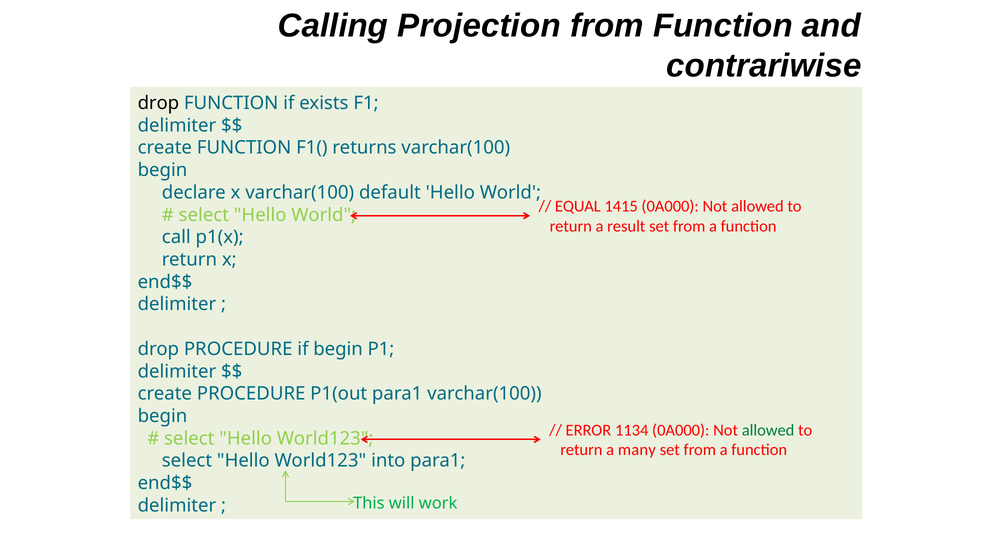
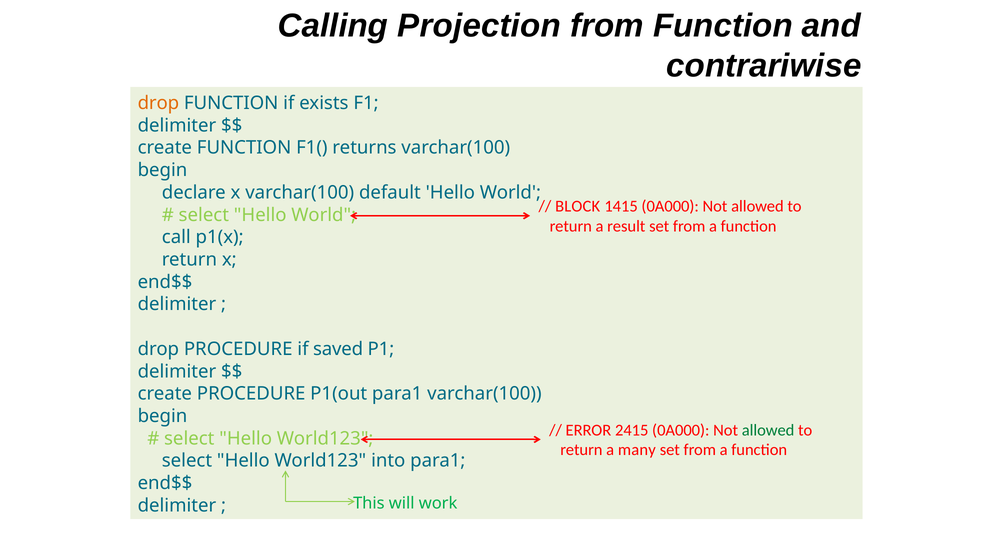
drop at (158, 103) colour: black -> orange
EQUAL: EQUAL -> BLOCK
if begin: begin -> saved
1134: 1134 -> 2415
